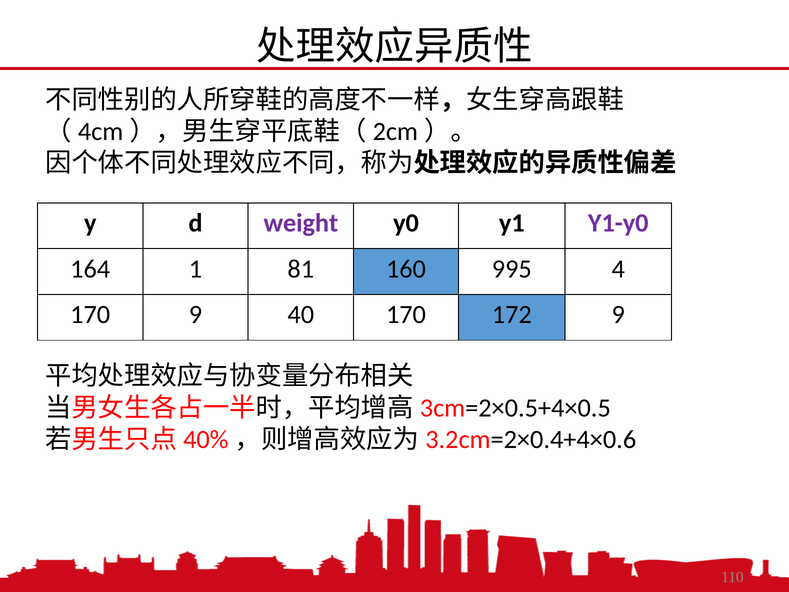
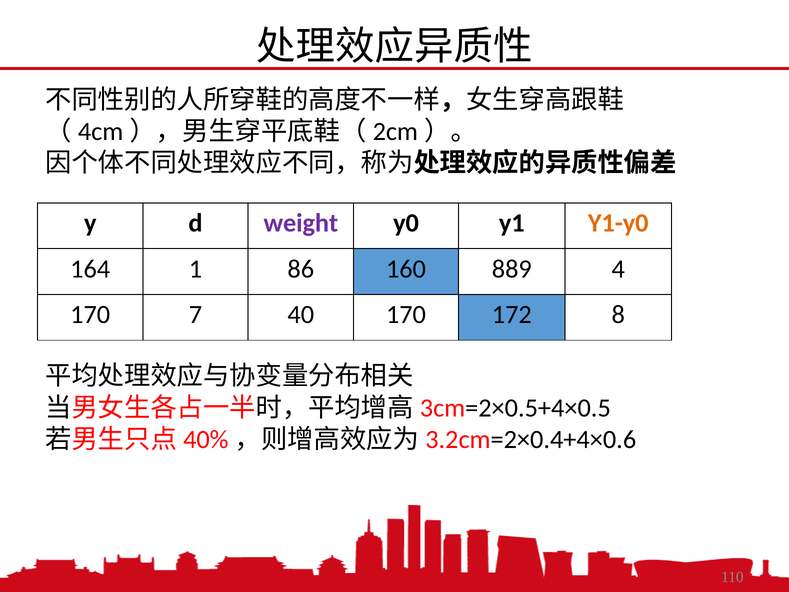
Y1-y0 colour: purple -> orange
81: 81 -> 86
995: 995 -> 889
170 9: 9 -> 7
172 9: 9 -> 8
